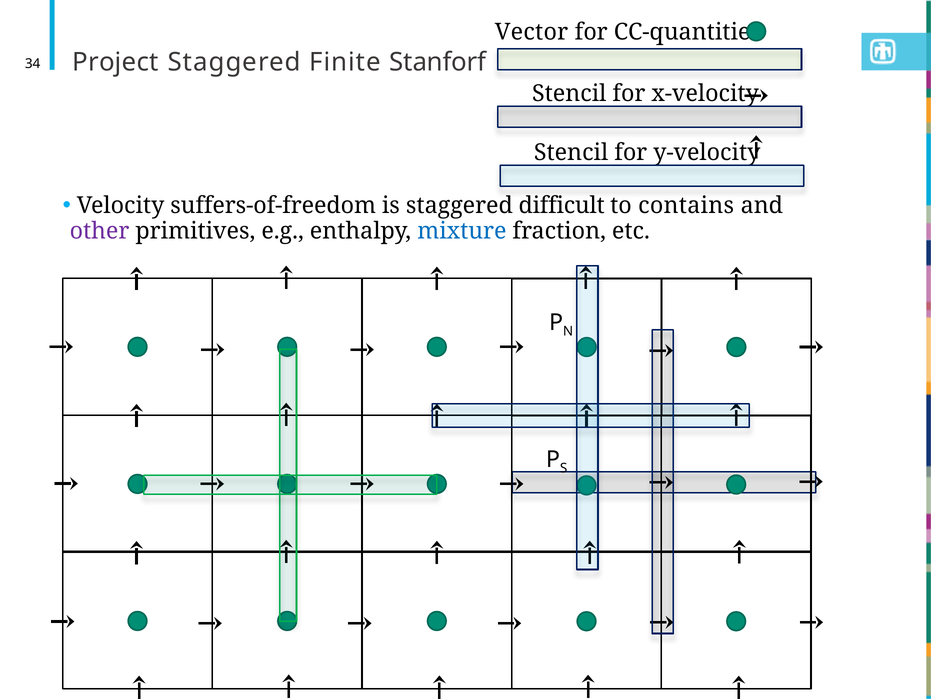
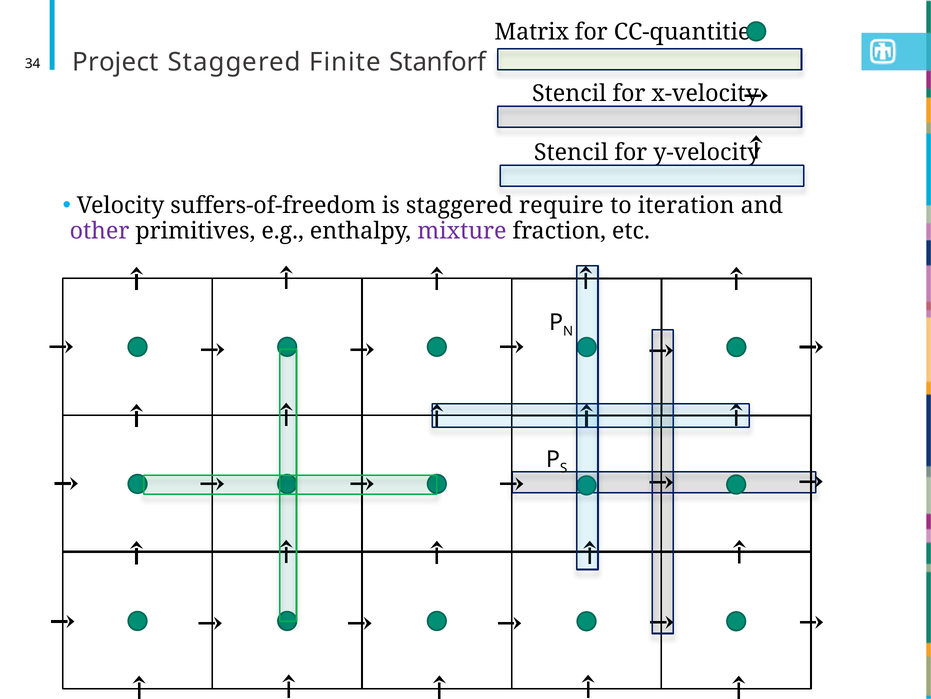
Vector: Vector -> Matrix
difficult: difficult -> require
contains: contains -> iteration
mixture colour: blue -> purple
